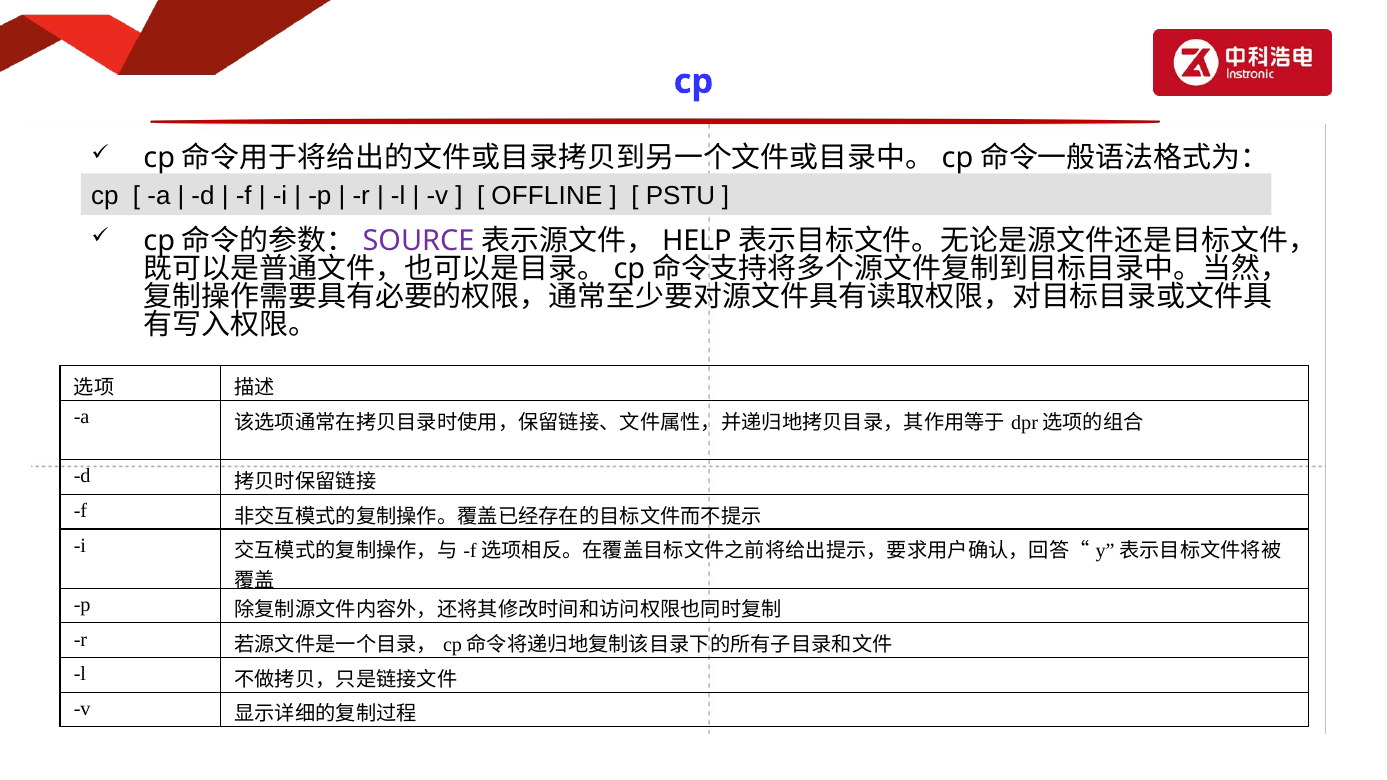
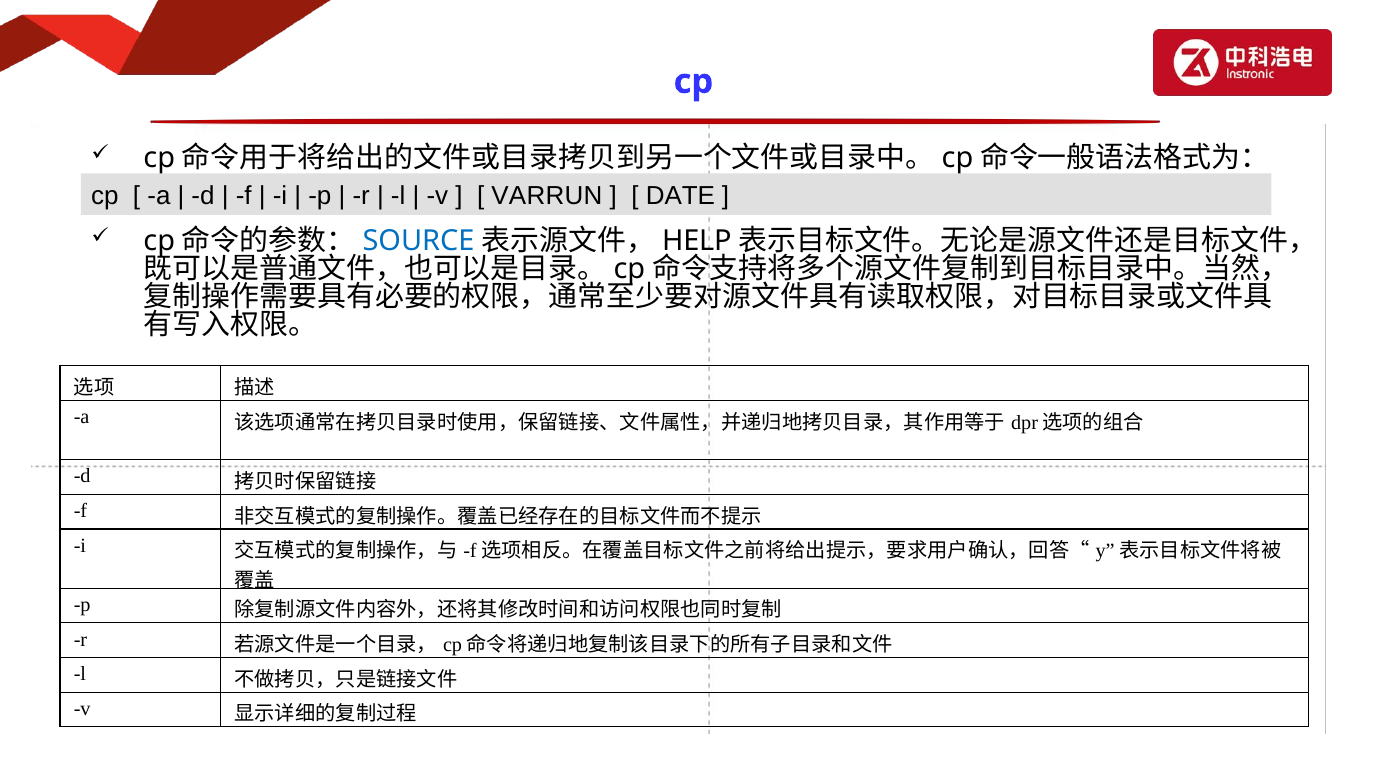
OFFLINE: OFFLINE -> VARRUN
PSTU: PSTU -> DATE
SOURCE colour: purple -> blue
